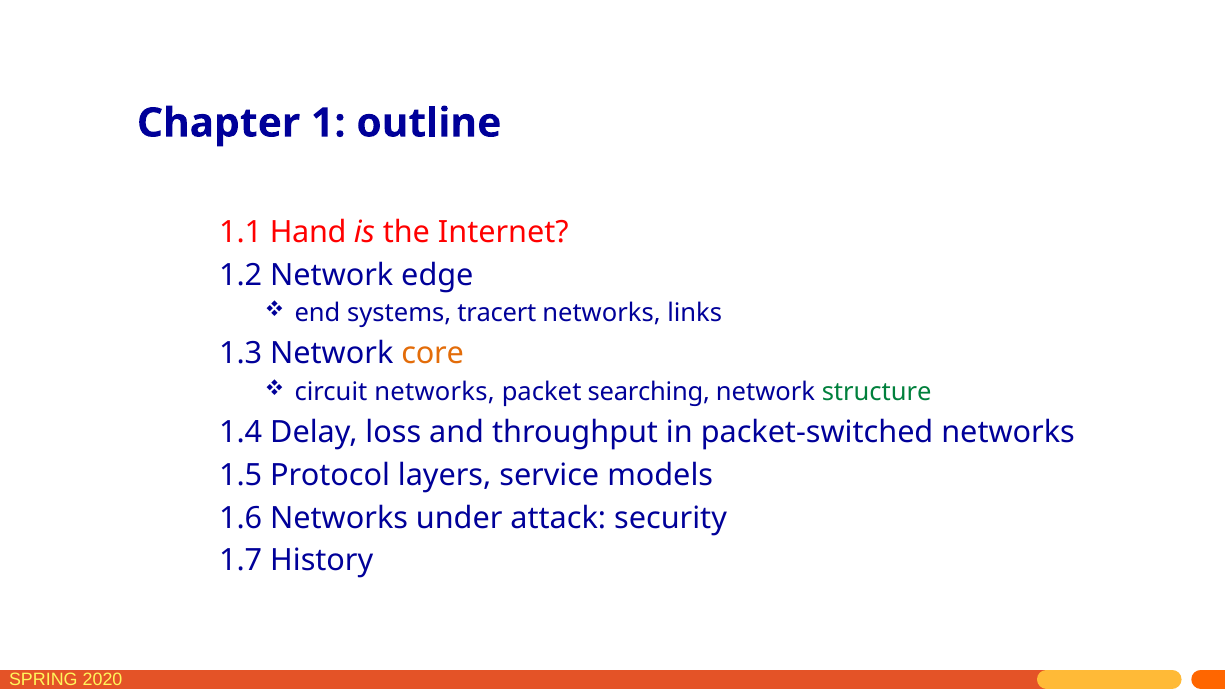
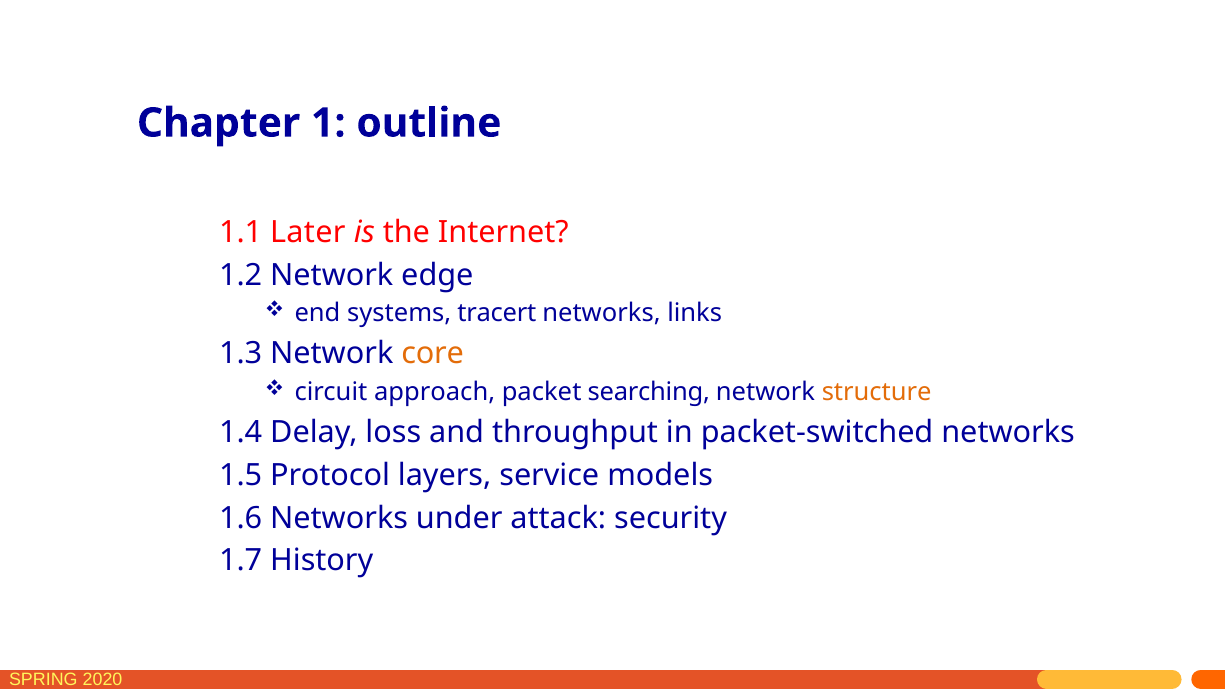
Hand: Hand -> Later
circuit networks: networks -> approach
structure colour: green -> orange
